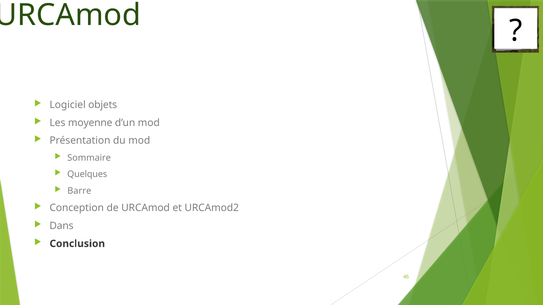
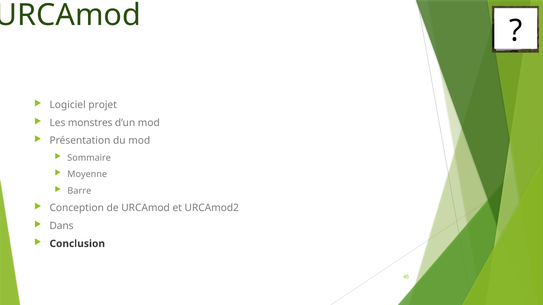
objets: objets -> projet
moyenne: moyenne -> monstres
Quelques: Quelques -> Moyenne
